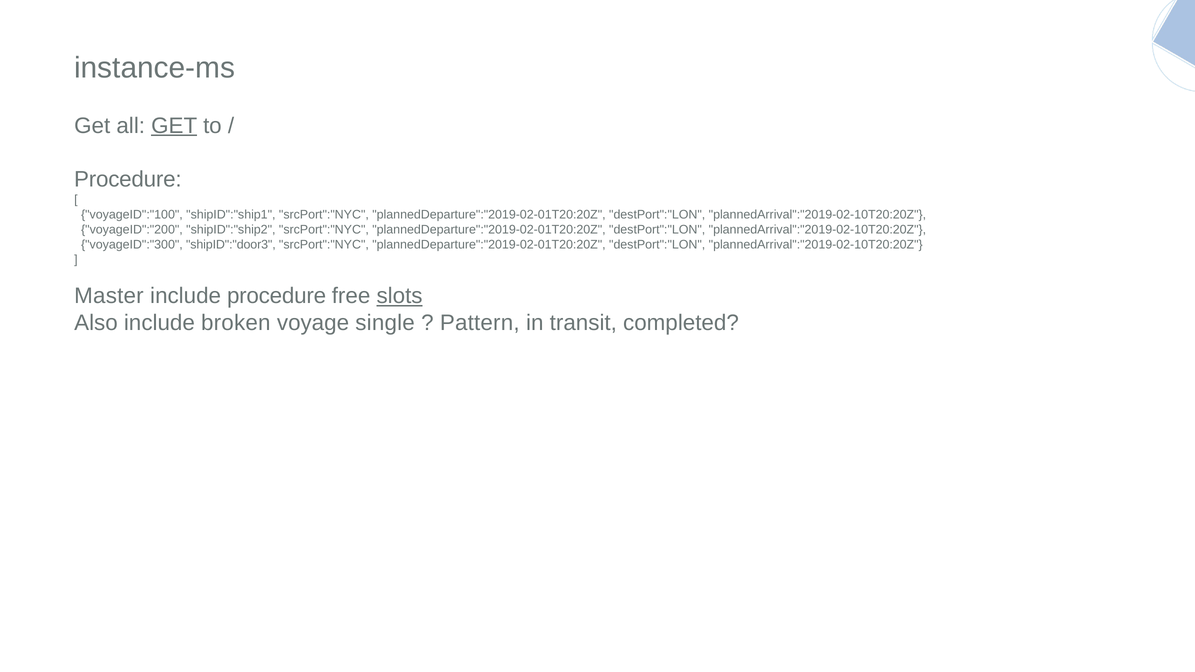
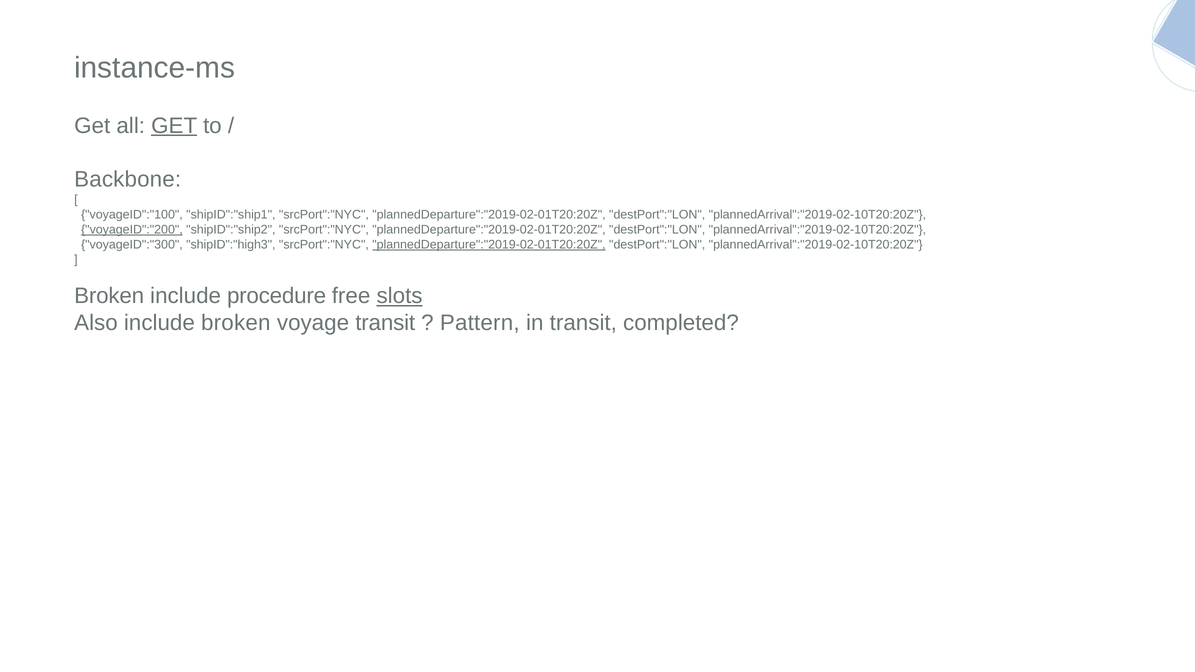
Procedure at (128, 180): Procedure -> Backbone
voyageID":"200 underline: none -> present
shipID":"door3: shipID":"door3 -> shipID":"high3
plannedDeparture":"2019-02-01T20:20Z at (489, 245) underline: none -> present
Master at (109, 296): Master -> Broken
voyage single: single -> transit
